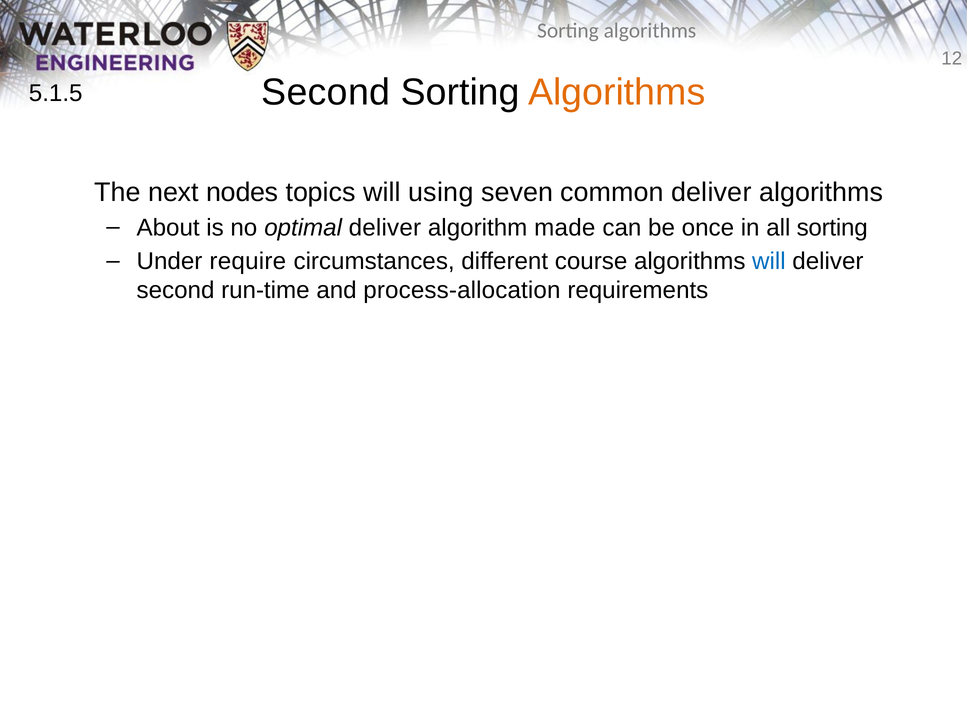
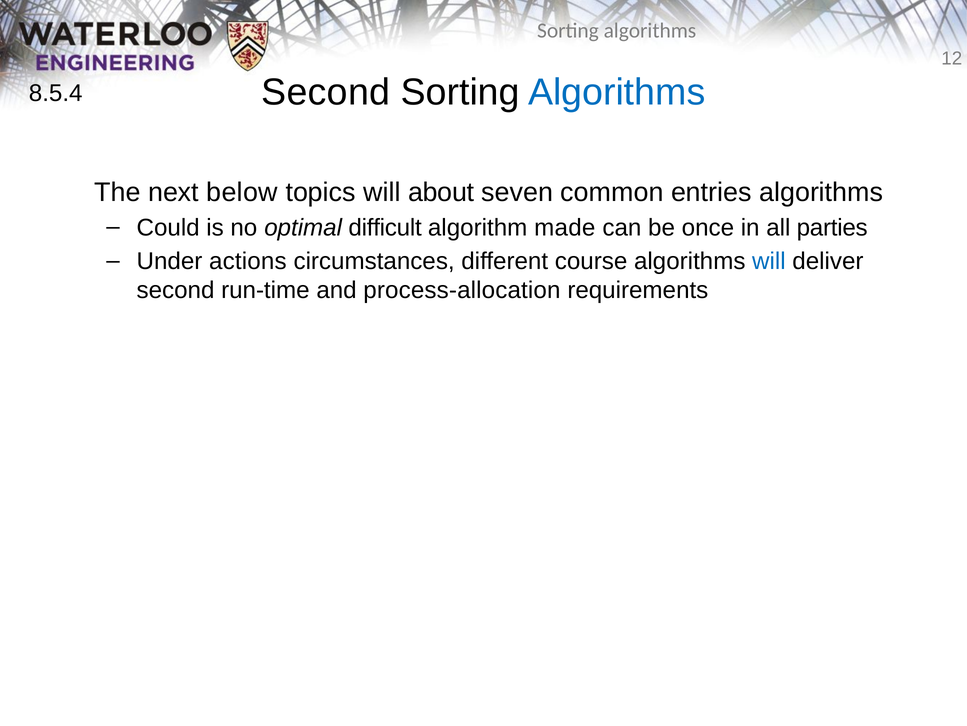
Algorithms at (617, 92) colour: orange -> blue
5.1.5: 5.1.5 -> 8.5.4
nodes: nodes -> below
using: using -> about
common deliver: deliver -> entries
About: About -> Could
optimal deliver: deliver -> difficult
all sorting: sorting -> parties
require: require -> actions
